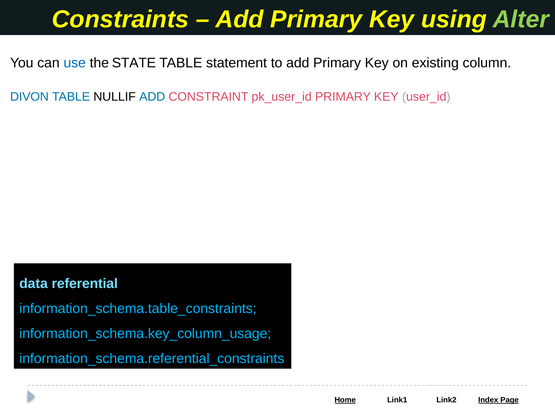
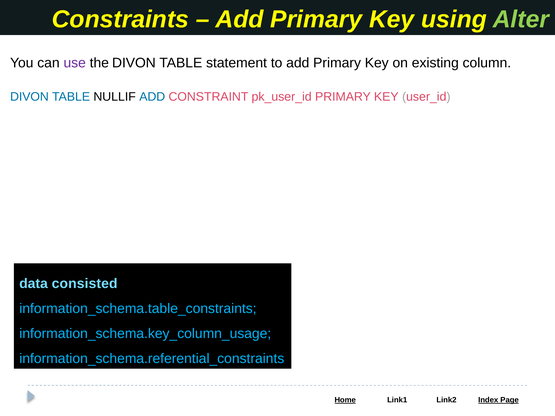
use colour: blue -> purple
the STATE: STATE -> DIVON
referential: referential -> consisted
